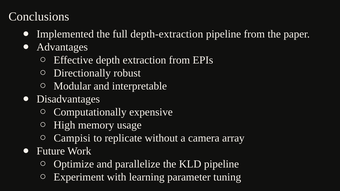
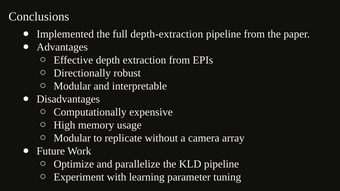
Campisi at (72, 138): Campisi -> Modular
